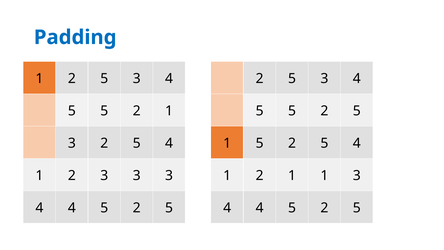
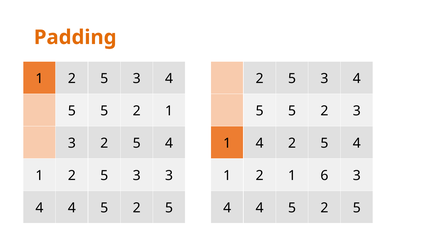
Padding colour: blue -> orange
5 5 2 5: 5 -> 3
1 5: 5 -> 4
3 at (104, 175): 3 -> 5
1 1: 1 -> 6
